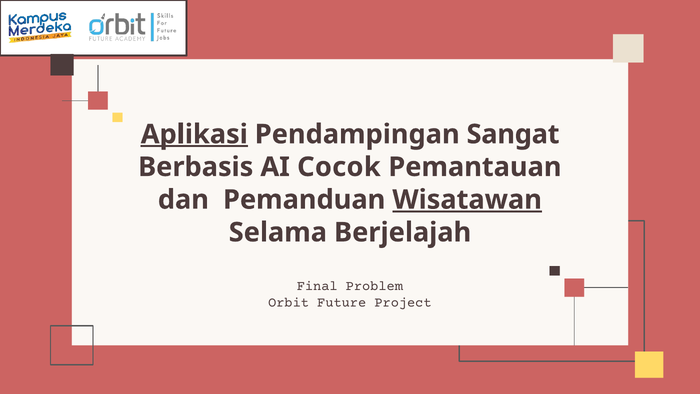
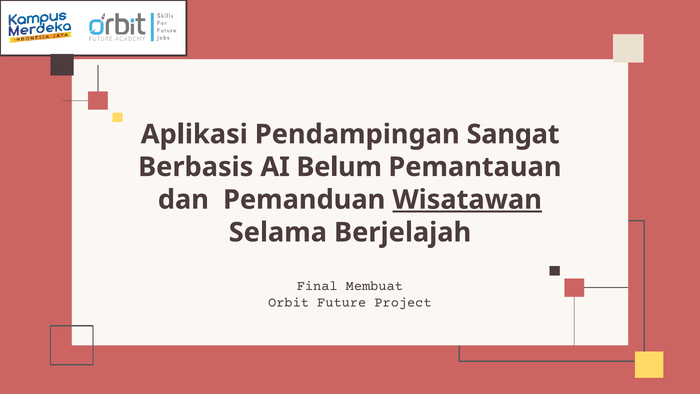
Aplikasi underline: present -> none
Cocok: Cocok -> Belum
Problem: Problem -> Membuat
